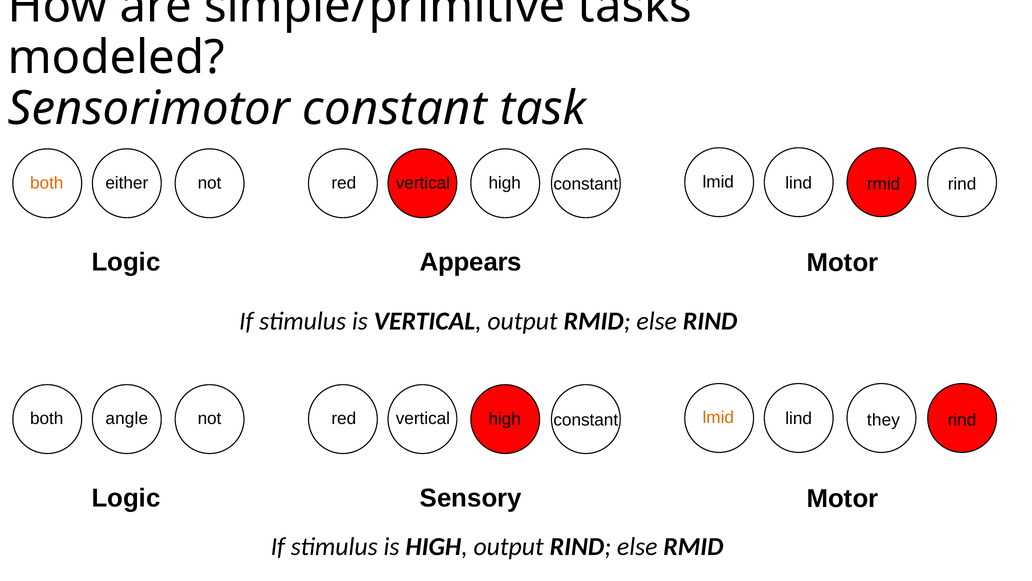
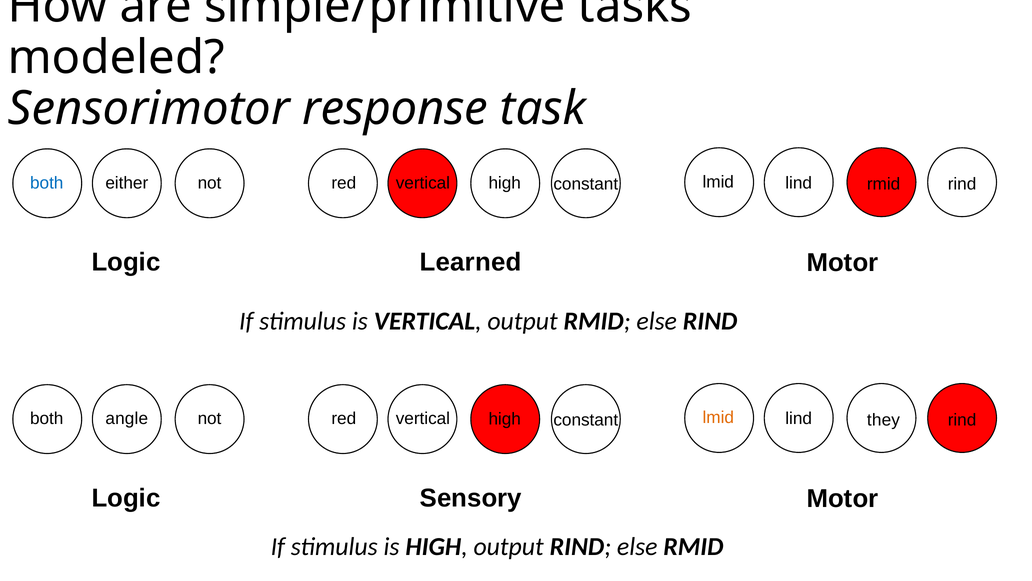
Sensorimotor constant: constant -> response
both at (47, 183) colour: orange -> blue
Appears: Appears -> Learned
